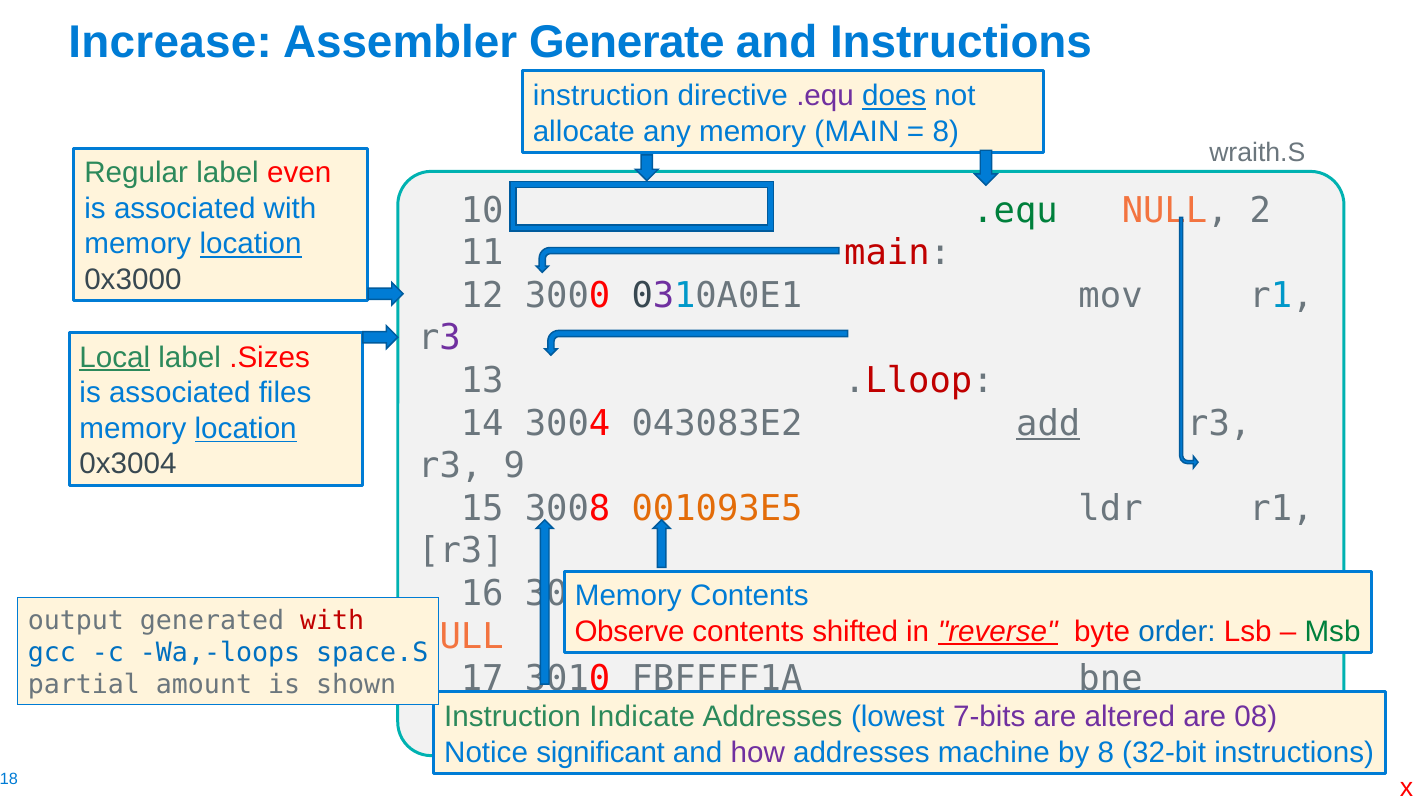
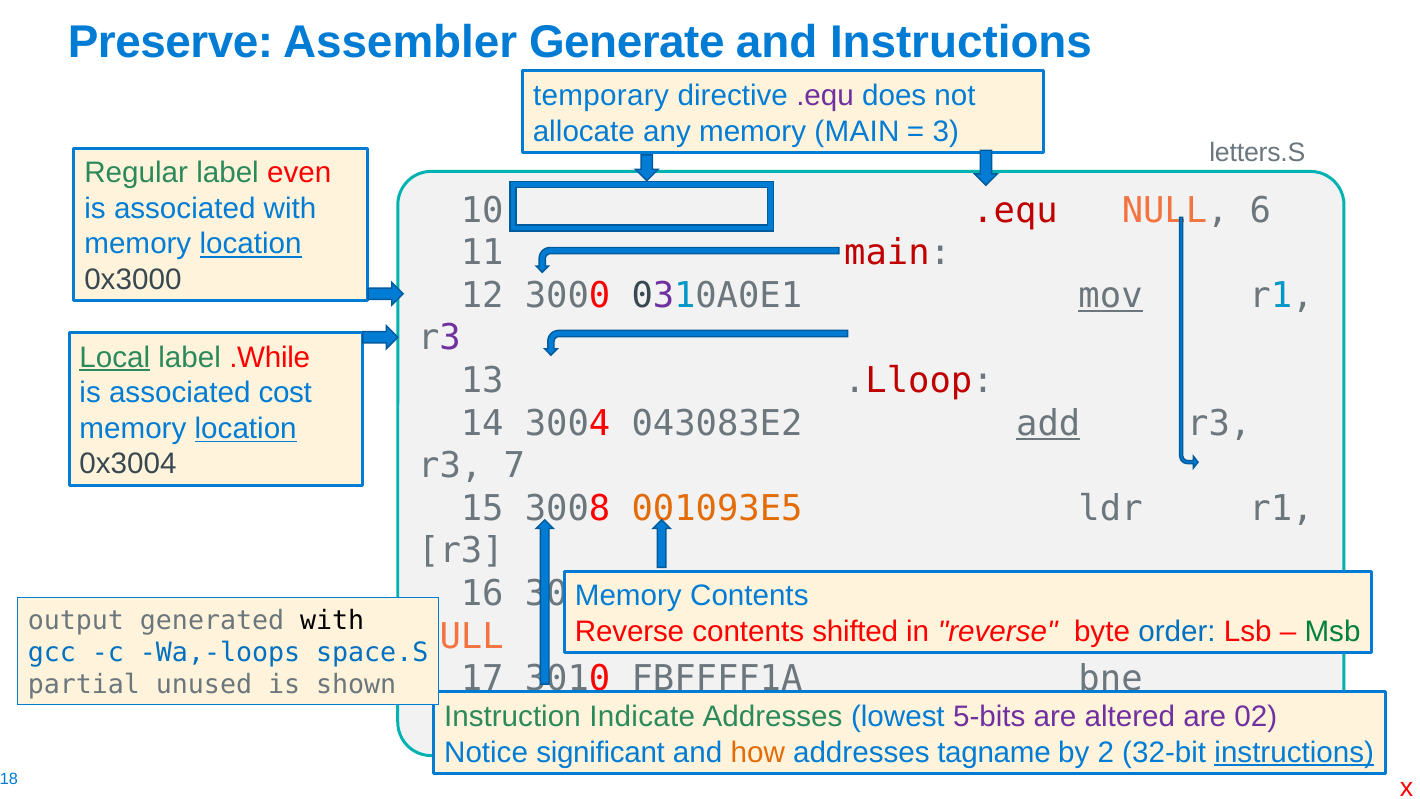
Increase: Increase -> Preserve
instruction at (601, 96): instruction -> temporary
does underline: present -> none
8 at (946, 131): 8 -> 3
wraith.S: wraith.S -> letters.S
.equ at (1015, 210) colour: green -> red
2: 2 -> 6
mov underline: none -> present
.Sizes: .Sizes -> .While
files: files -> cost
9: 9 -> 7
with at (332, 621) colour: red -> black
Observe at (630, 631): Observe -> Reverse
reverse at (998, 631) underline: present -> none
amount: amount -> unused
7-bits: 7-bits -> 5-bits
08: 08 -> 02
how colour: purple -> orange
machine: machine -> tagname
by 8: 8 -> 2
instructions at (1294, 752) underline: none -> present
